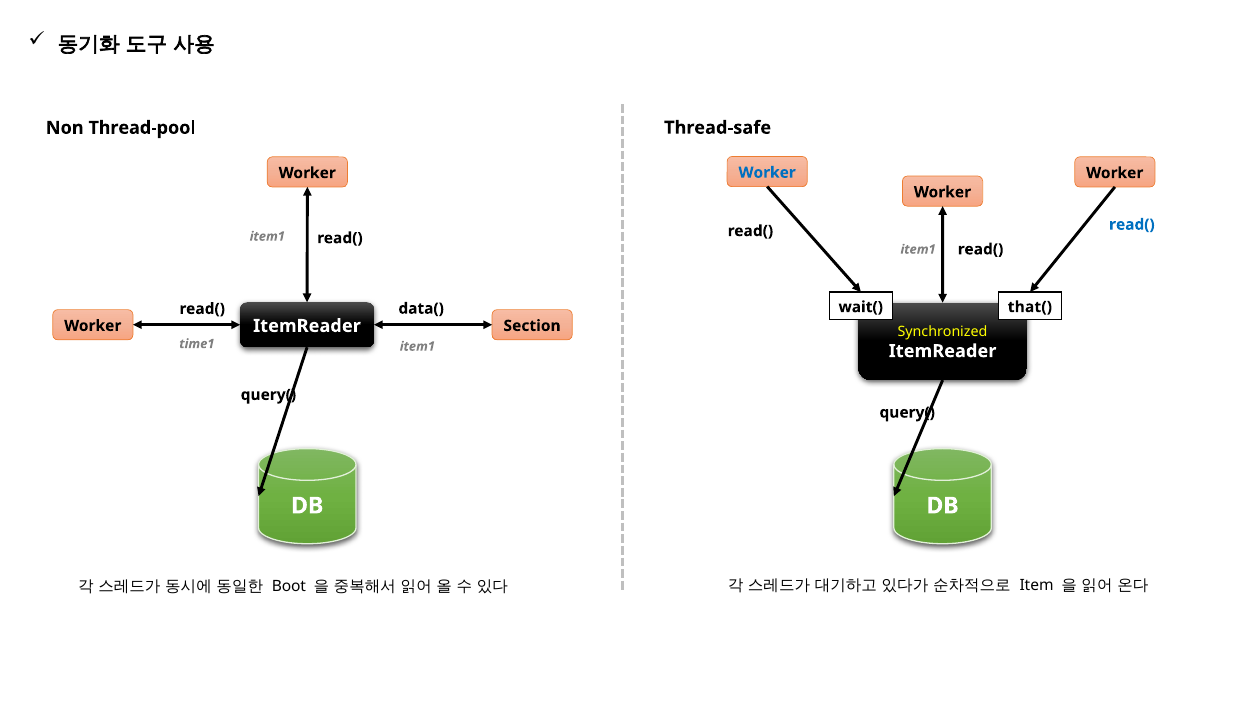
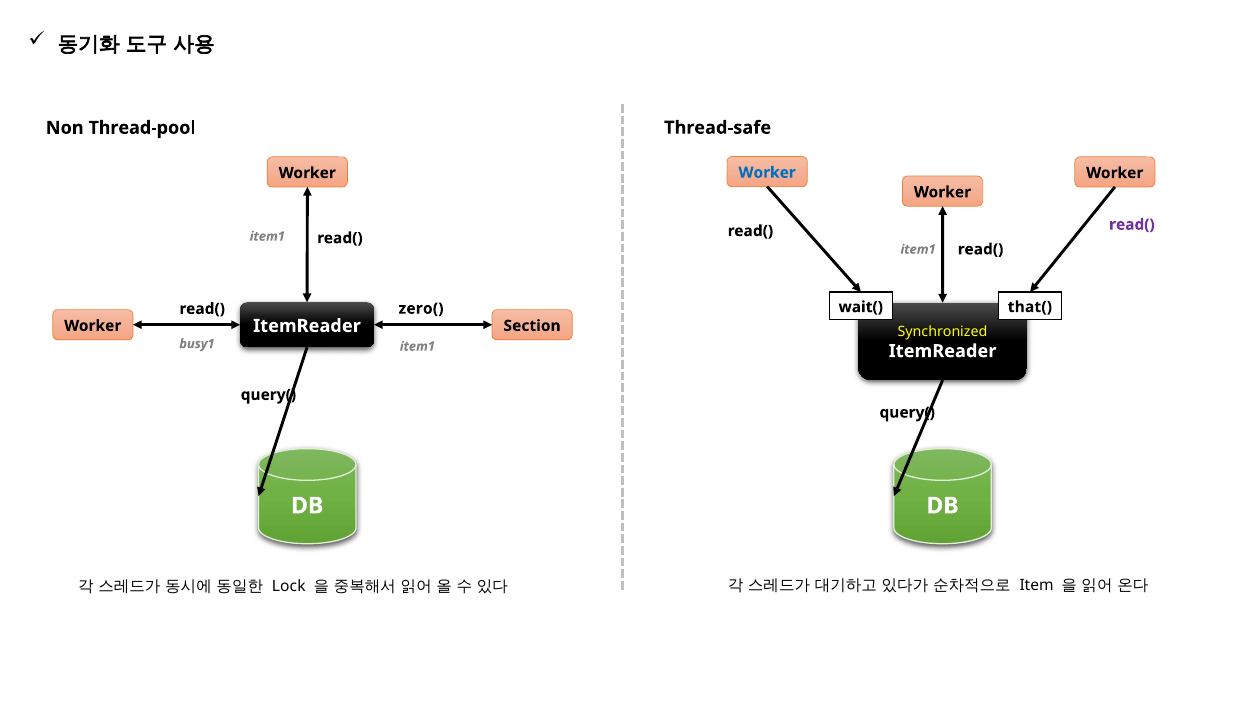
read( at (1132, 225) colour: blue -> purple
data(: data( -> zero(
time1: time1 -> busy1
Boot: Boot -> Lock
